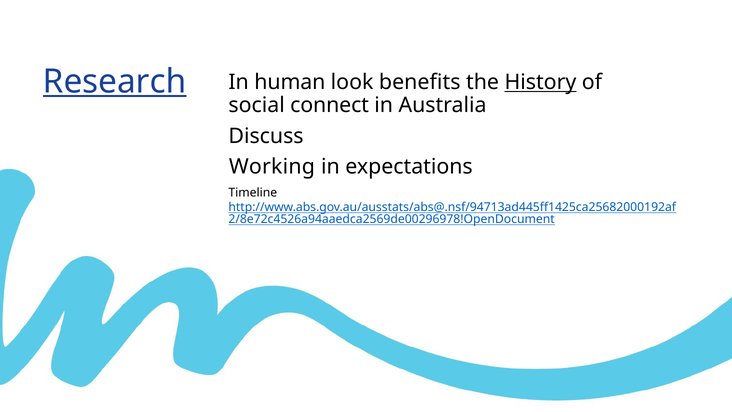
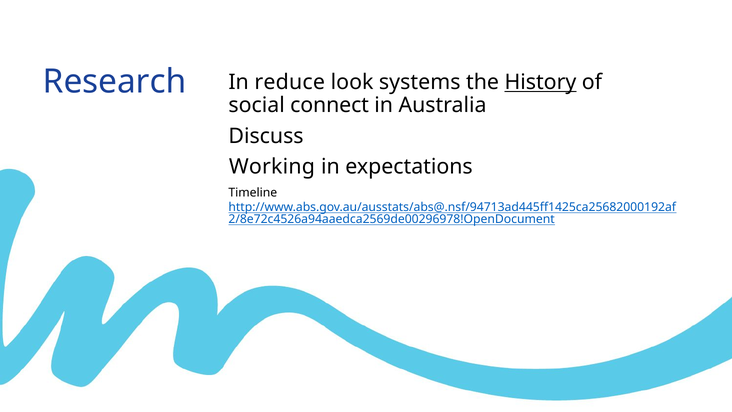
Research underline: present -> none
human: human -> reduce
benefits: benefits -> systems
